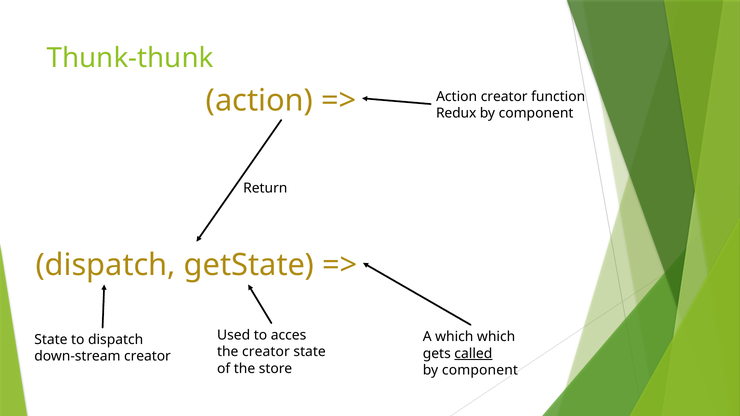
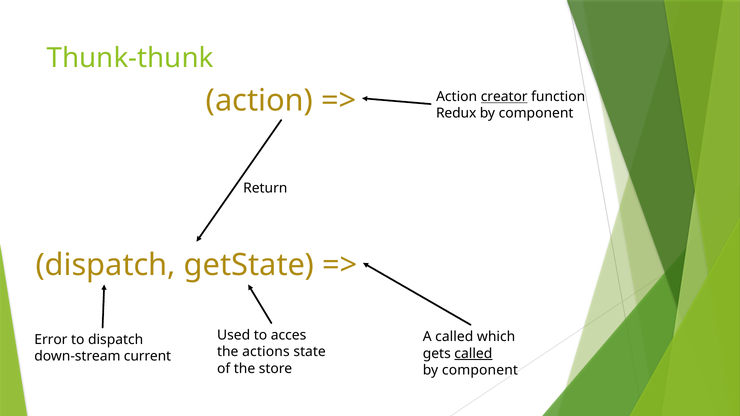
creator at (504, 97) underline: none -> present
A which: which -> called
State at (51, 340): State -> Error
the creator: creator -> actions
down-stream creator: creator -> current
